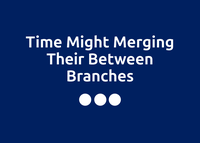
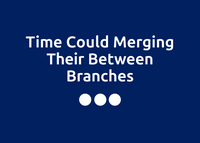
Might: Might -> Could
